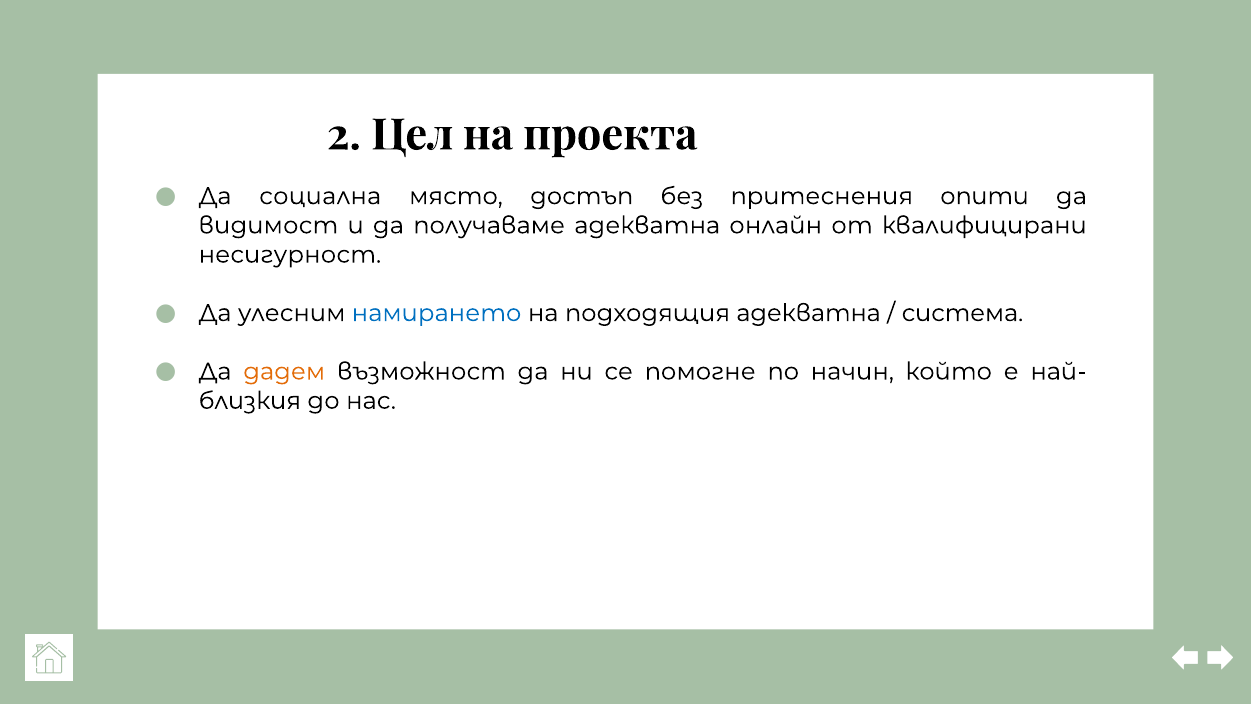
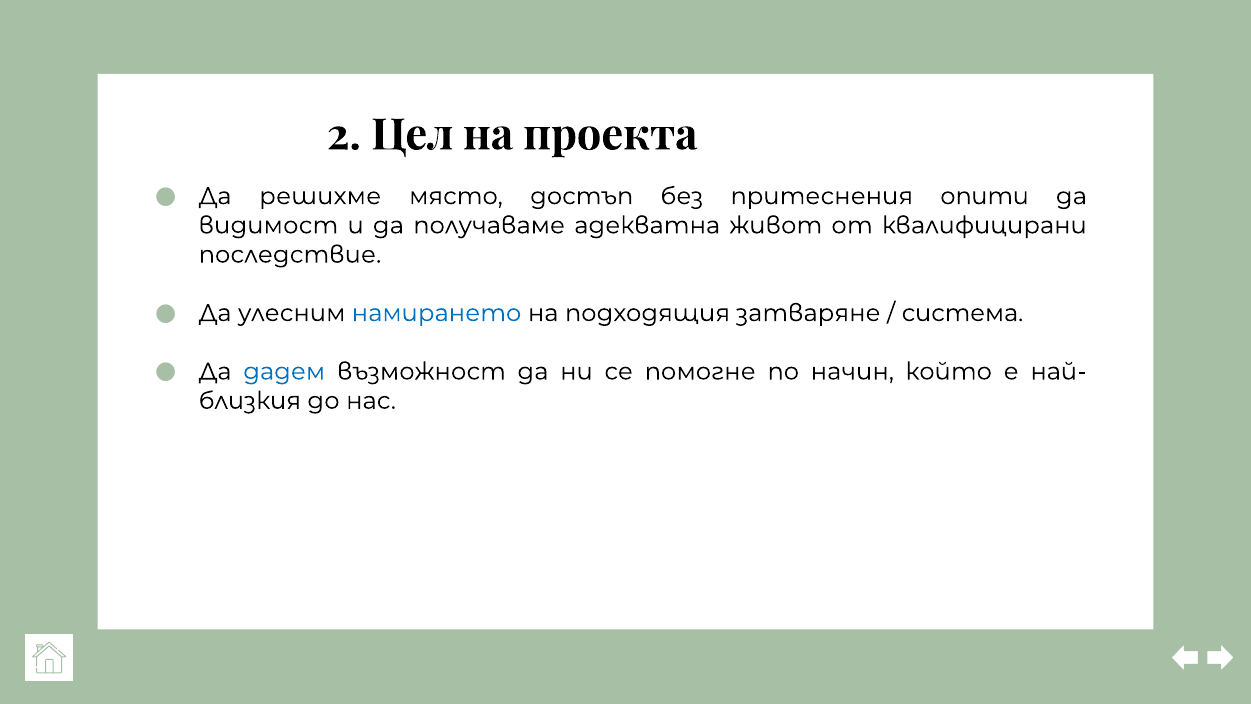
социална: социална -> решихме
онлайн: онлайн -> живот
несигурност: несигурност -> последствие
подходящия адекватна: адекватна -> затваряне
дадем colour: orange -> blue
